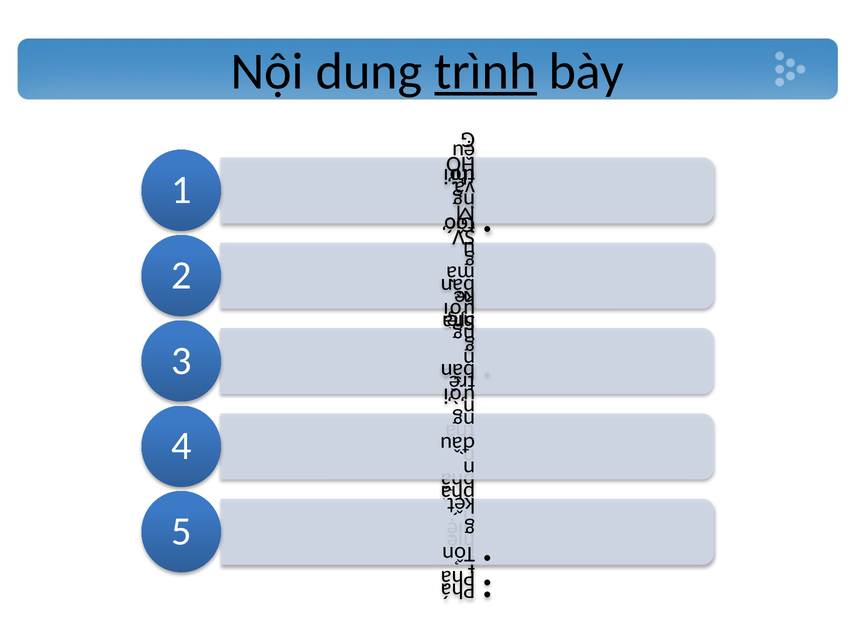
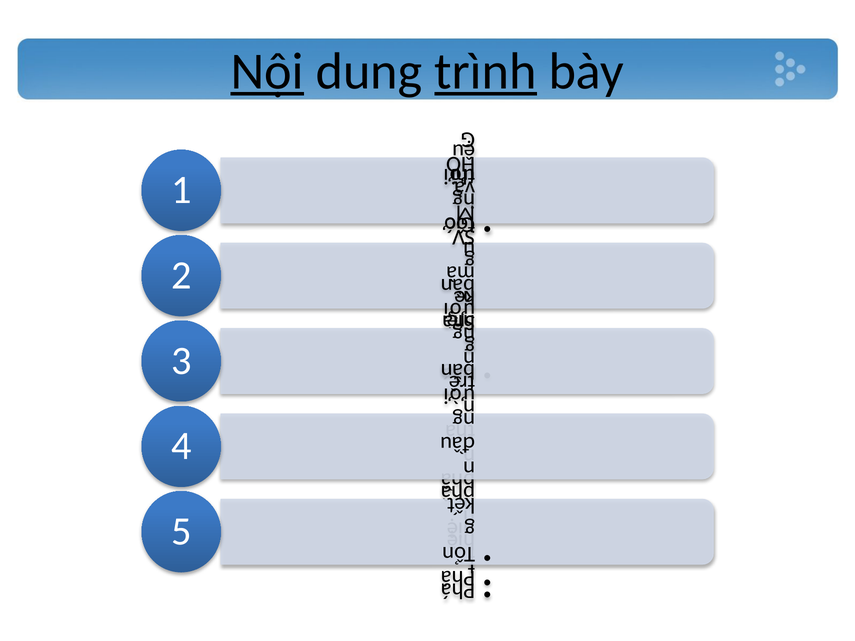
Nội underline: none -> present
